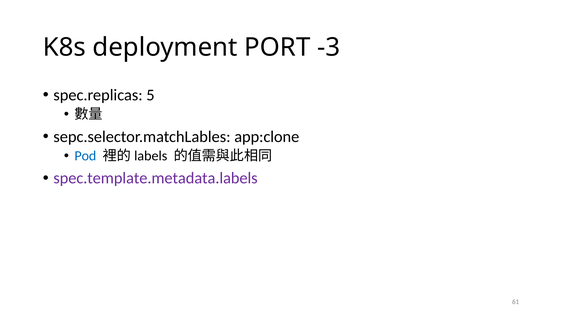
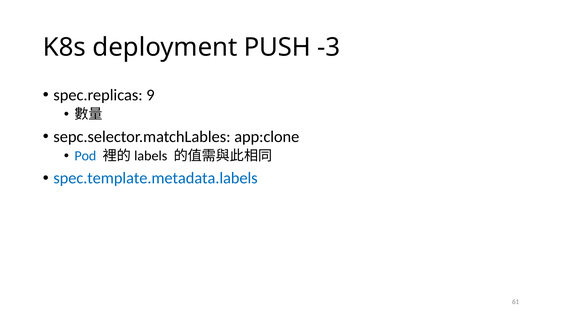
PORT: PORT -> PUSH
5: 5 -> 9
spec.template.metadata.labels colour: purple -> blue
